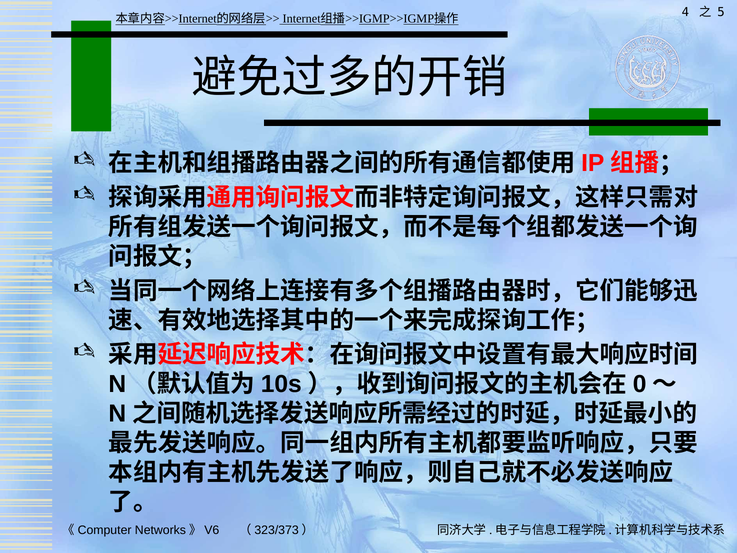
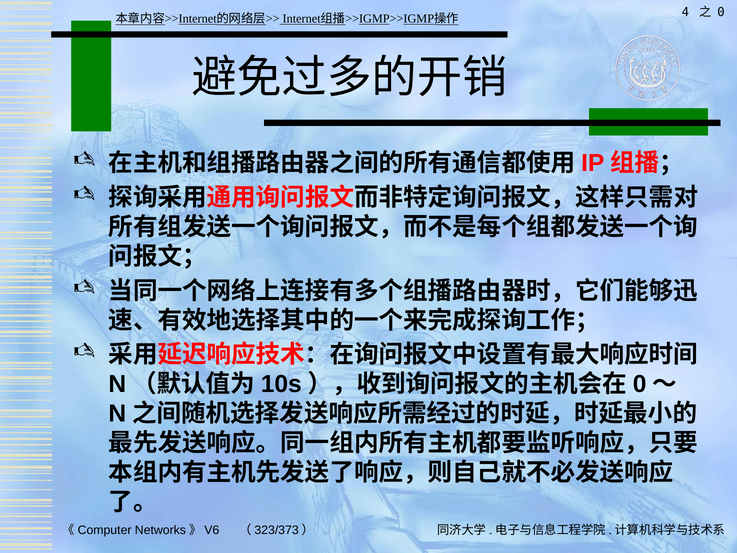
5: 5 -> 0
